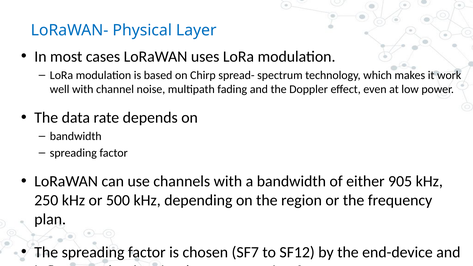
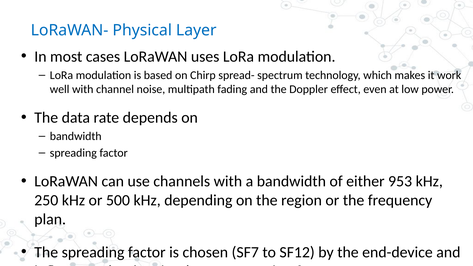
905: 905 -> 953
